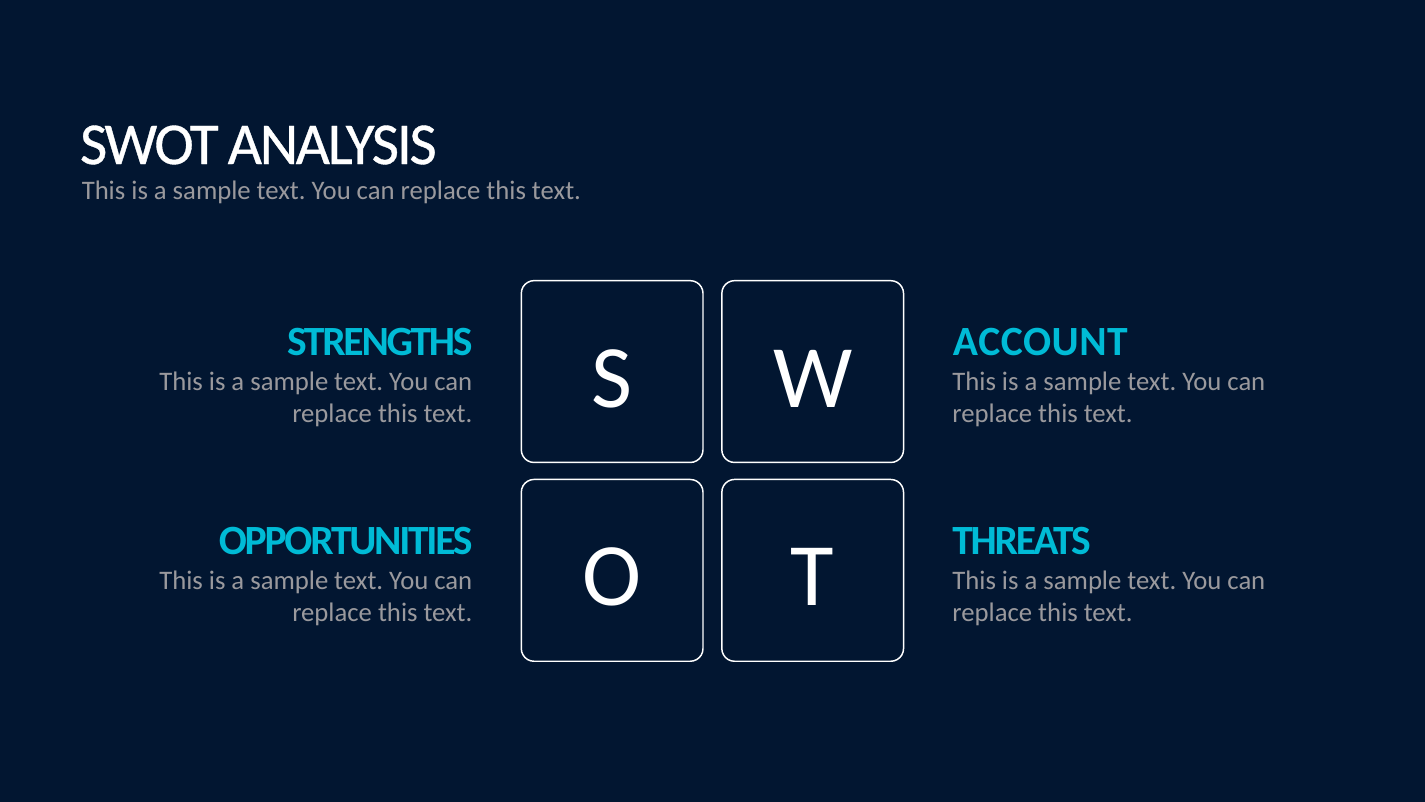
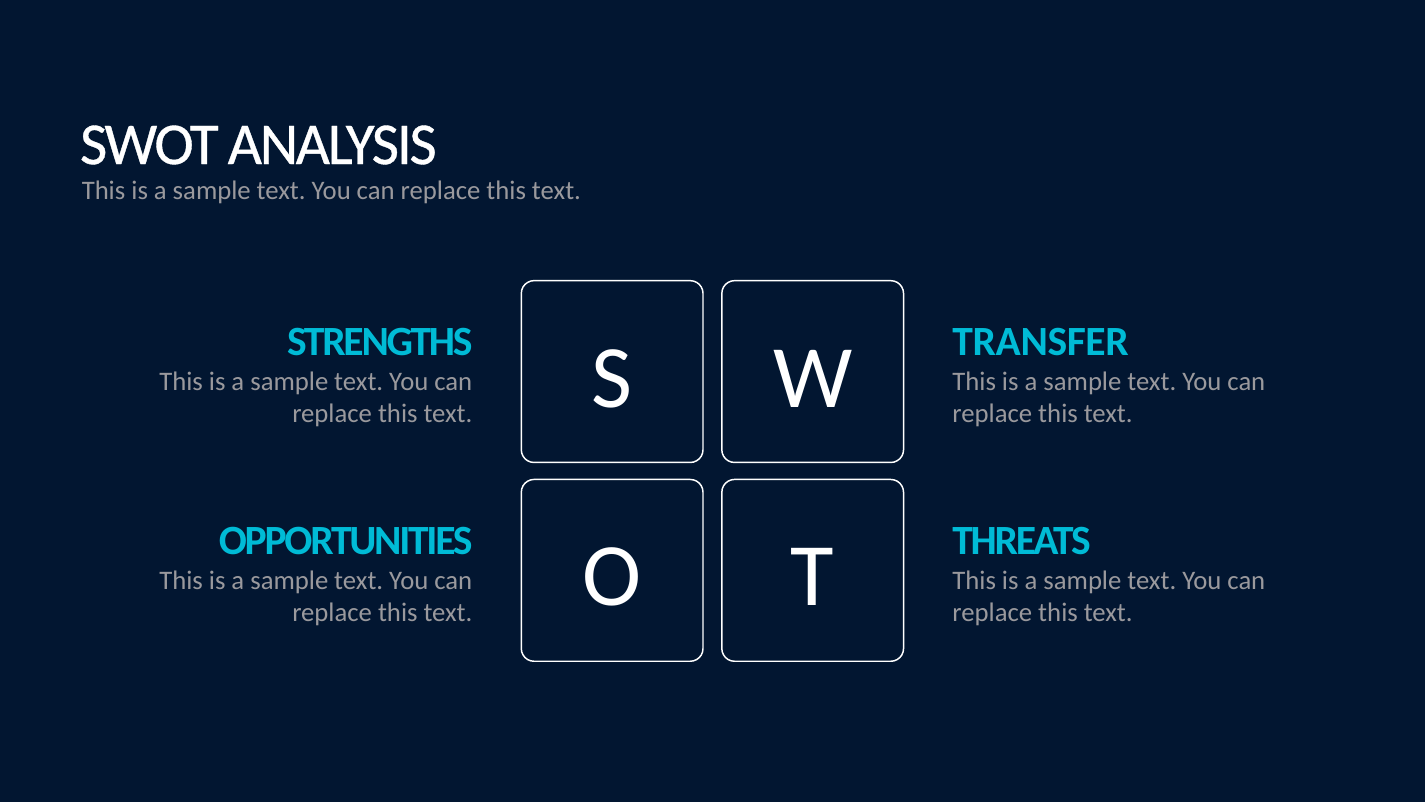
ACCOUNT: ACCOUNT -> TRANSFER
